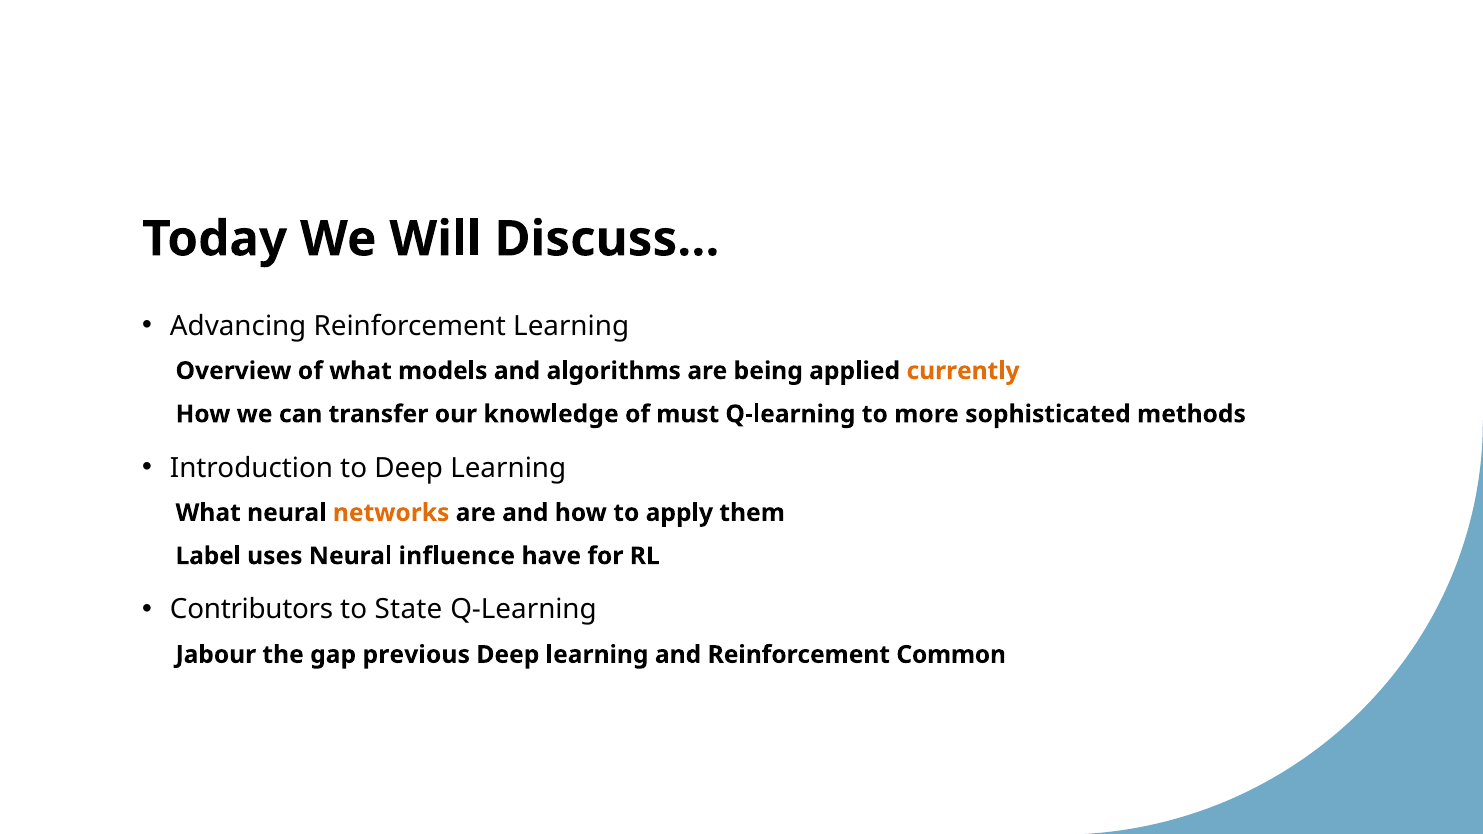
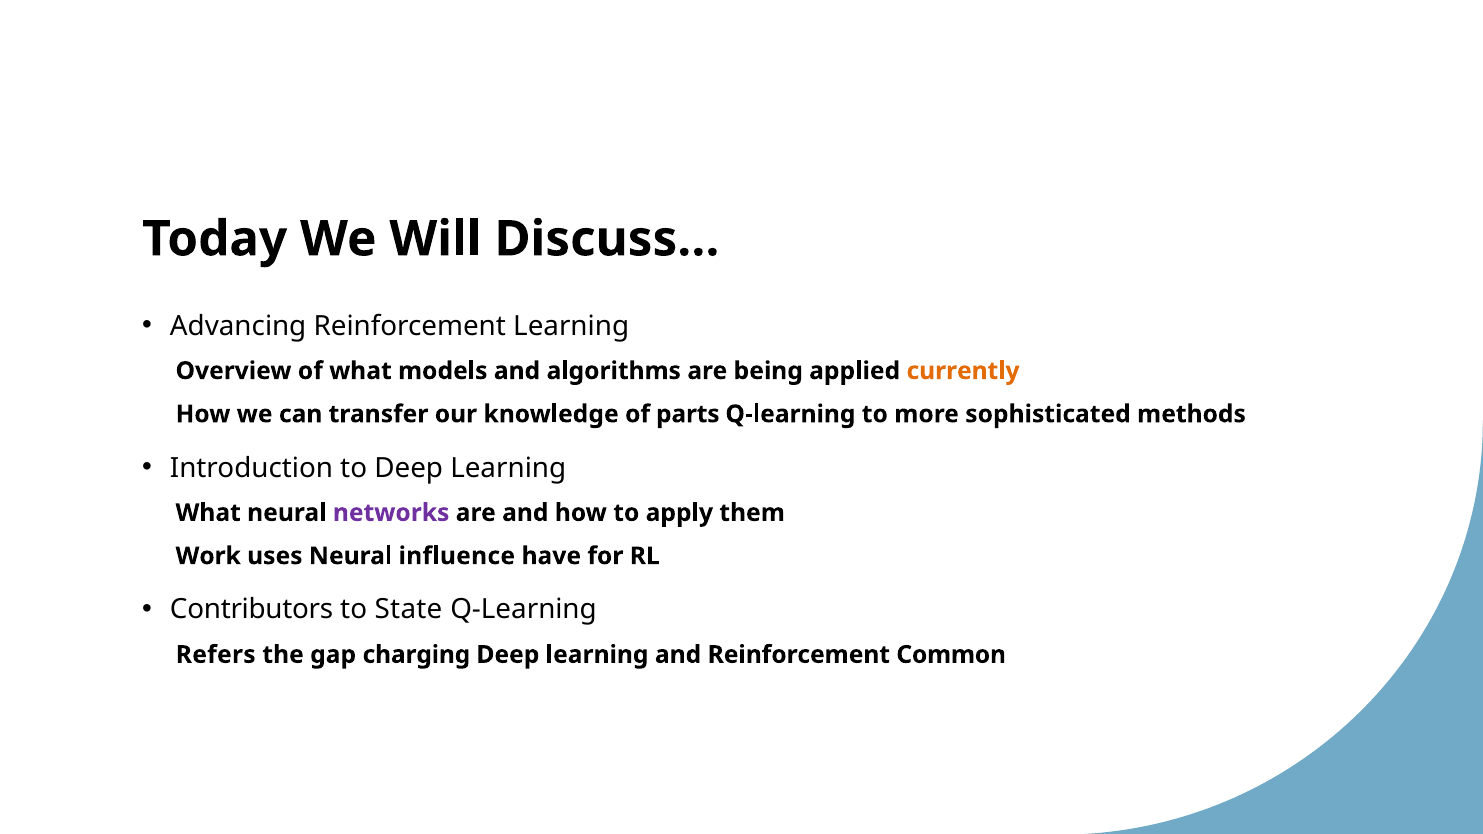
must: must -> parts
networks colour: orange -> purple
Label: Label -> Work
Jabour: Jabour -> Refers
previous: previous -> charging
